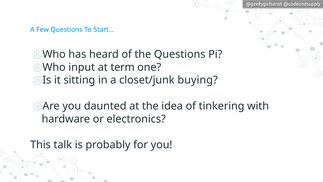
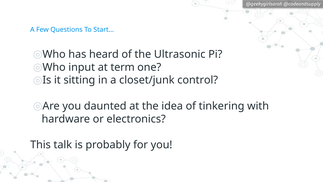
the Questions: Questions -> Ultrasonic
buying: buying -> control
